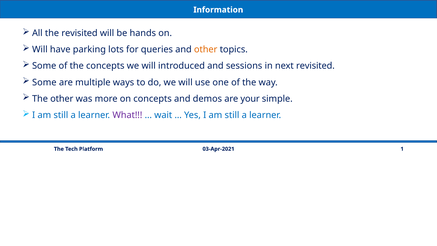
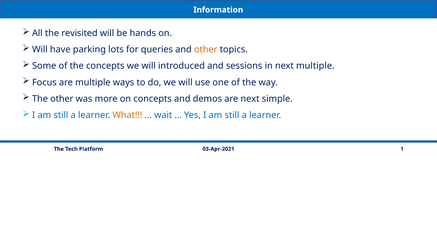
next revisited: revisited -> multiple
Some at (44, 82): Some -> Focus
are your: your -> next
What colour: purple -> orange
